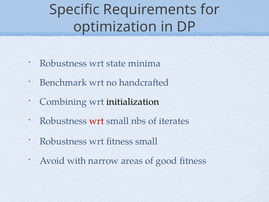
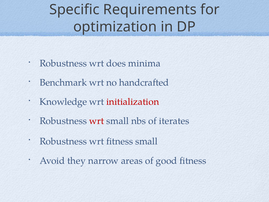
state: state -> does
Combining: Combining -> Knowledge
initialization colour: black -> red
with: with -> they
